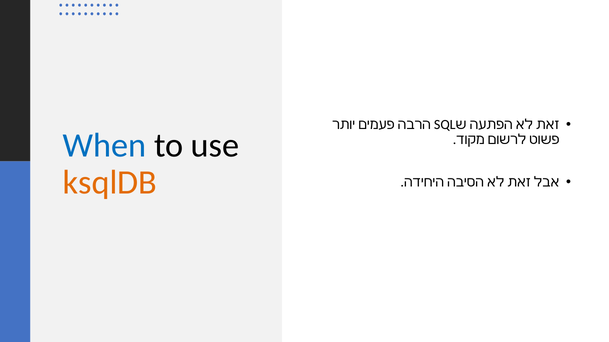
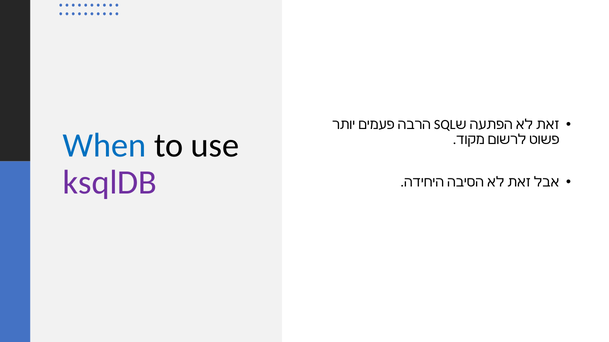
ksqlDB colour: orange -> purple
